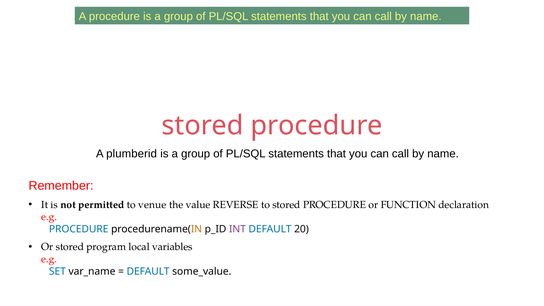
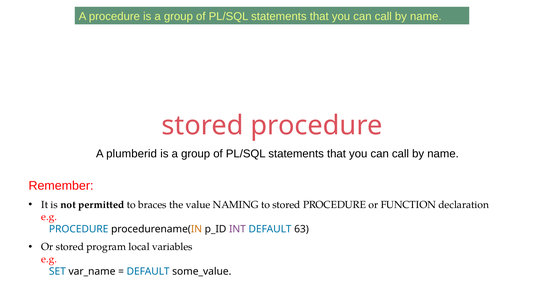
venue: venue -> braces
REVERSE: REVERSE -> NAMING
20: 20 -> 63
